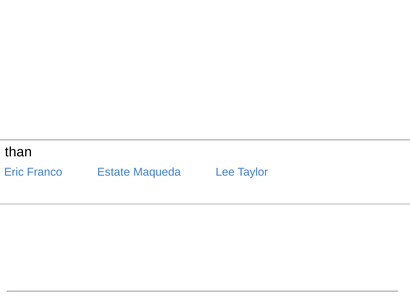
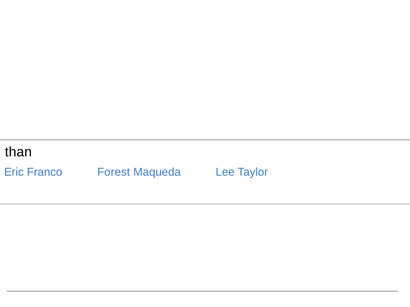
Estate: Estate -> Forest
